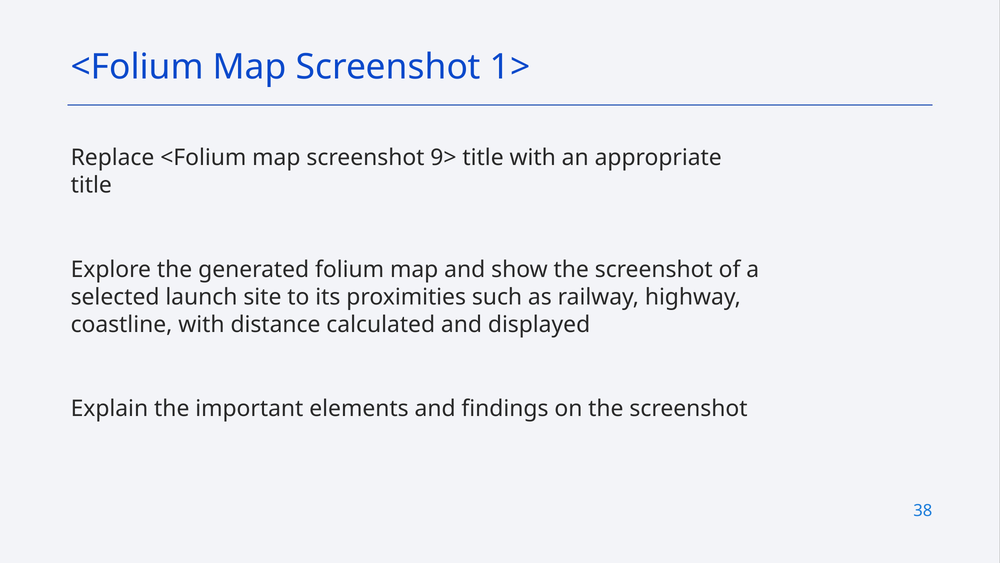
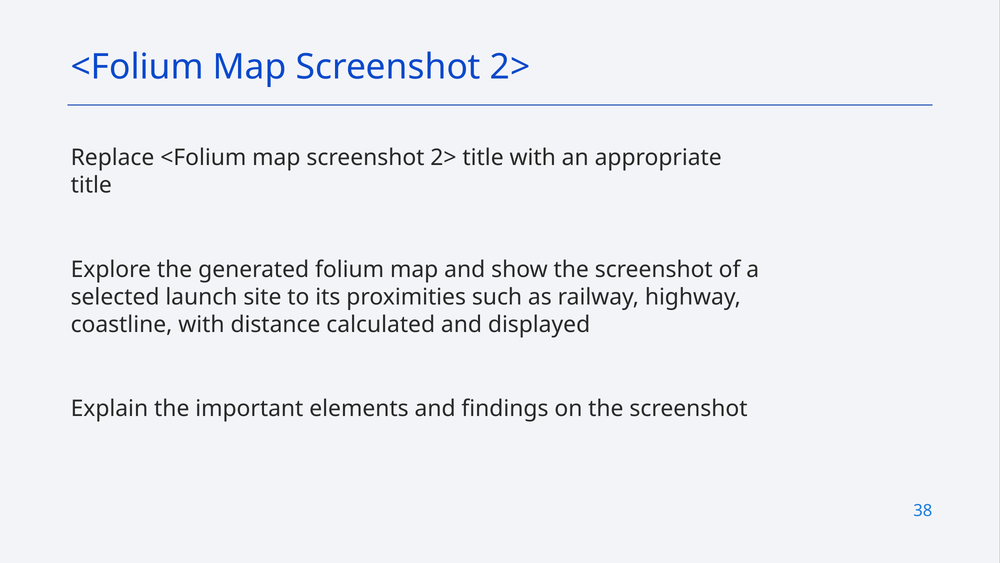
1> at (510, 67): 1> -> 2>
9> at (443, 158): 9> -> 2>
